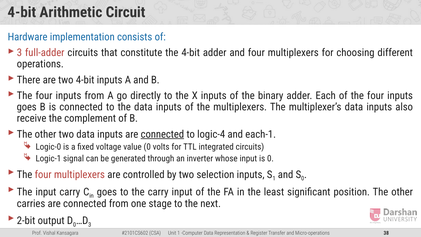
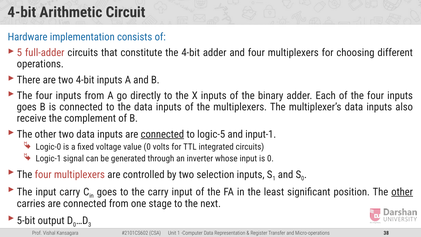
3 at (19, 53): 3 -> 5
logic-4: logic-4 -> logic-5
each-1: each-1 -> input-1
other at (402, 192) underline: none -> present
2-bit: 2-bit -> 5-bit
